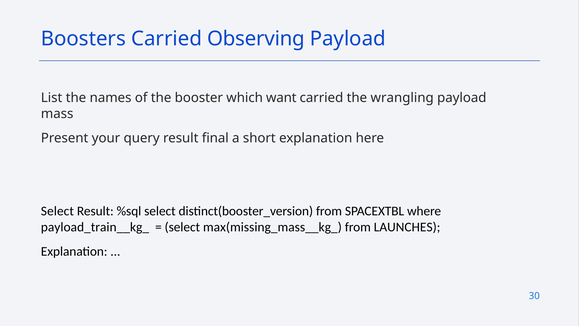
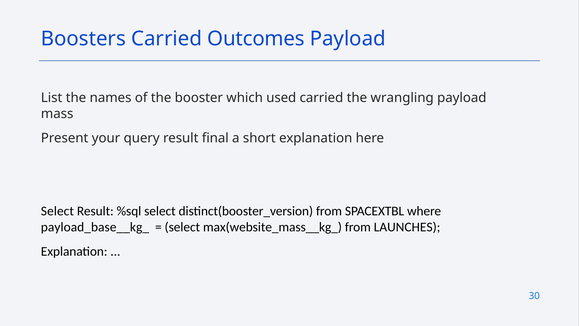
Observing: Observing -> Outcomes
want: want -> used
payload_train__kg_: payload_train__kg_ -> payload_base__kg_
max(missing_mass__kg_: max(missing_mass__kg_ -> max(website_mass__kg_
